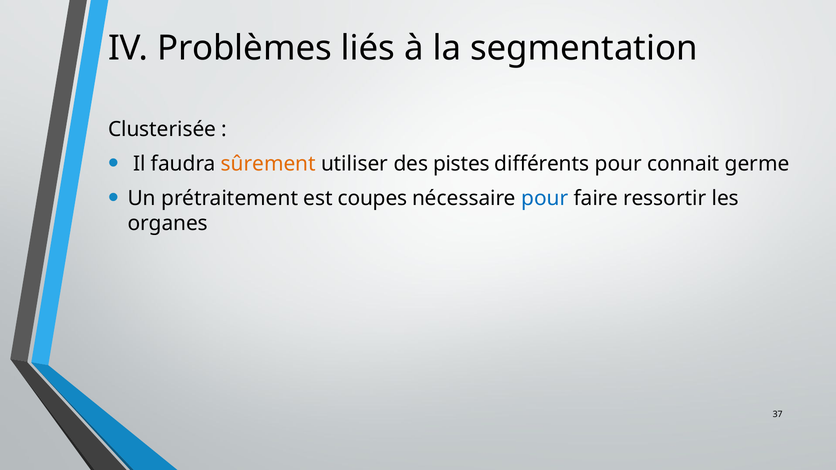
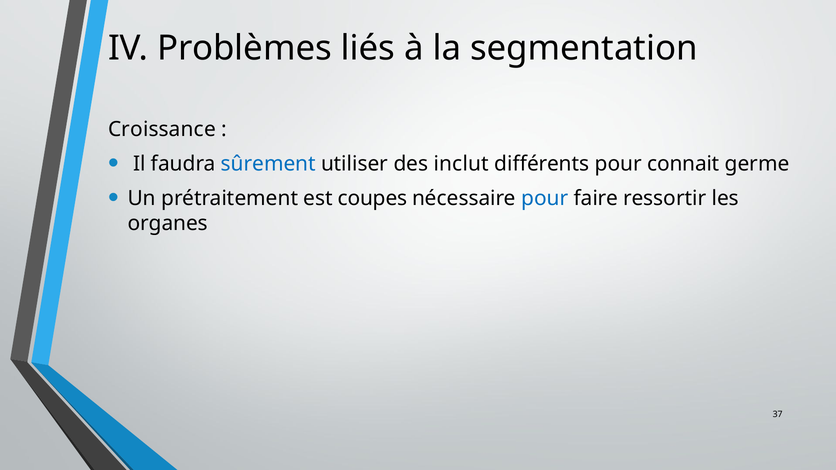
Clusterisée: Clusterisée -> Croissance
sûrement colour: orange -> blue
pistes: pistes -> inclut
